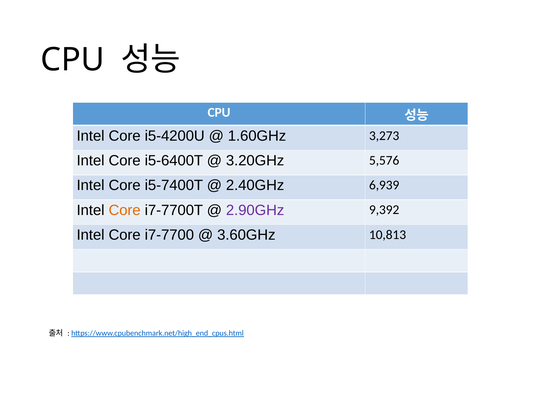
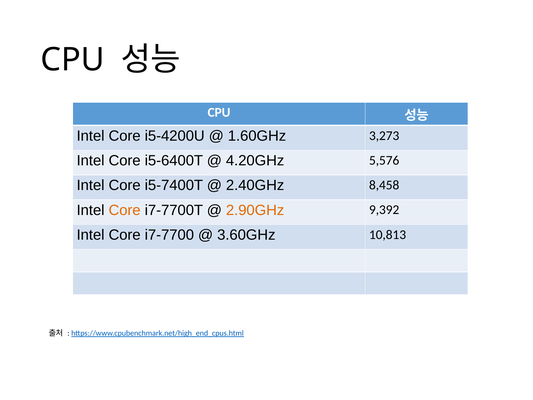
3.20GHz: 3.20GHz -> 4.20GHz
6,939: 6,939 -> 8,458
2.90GHz colour: purple -> orange
